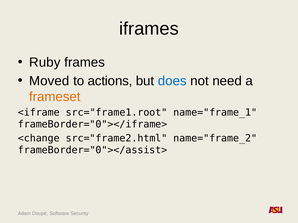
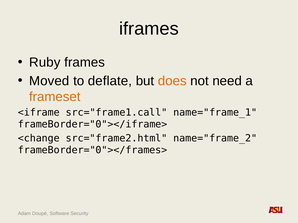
actions: actions -> deflate
does colour: blue -> orange
src="frame1.root: src="frame1.root -> src="frame1.call
frameBorder="0"></assist>: frameBorder="0"></assist> -> frameBorder="0"></frames>
